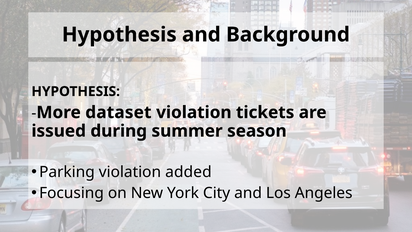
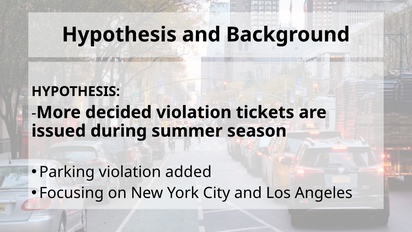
dataset: dataset -> decided
